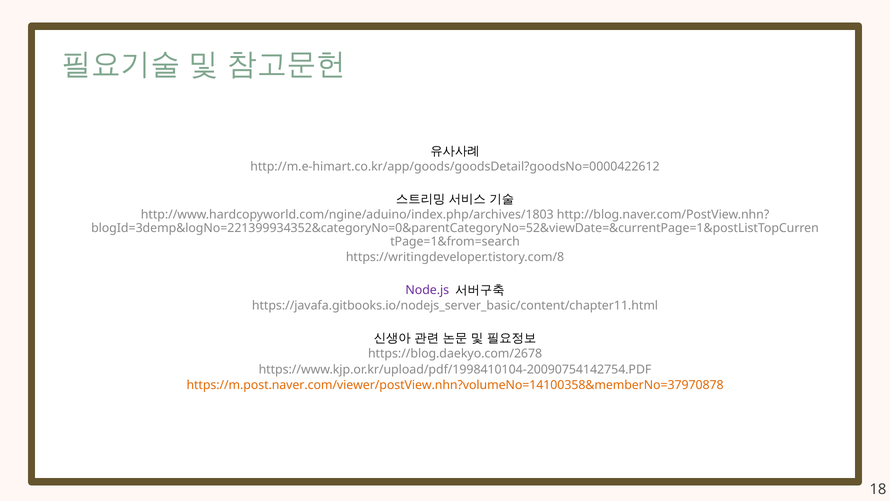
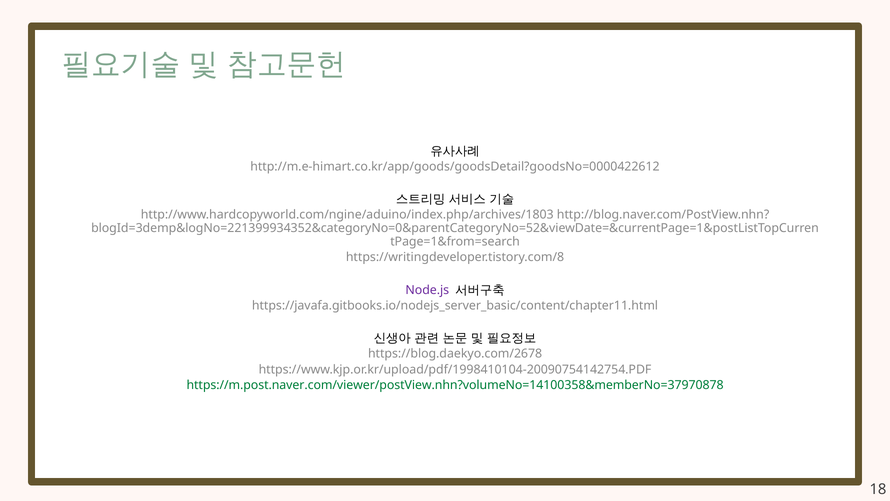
https://m.post.naver.com/viewer/postView.nhn?volumeNo=14100358&memberNo=37970878 colour: orange -> green
